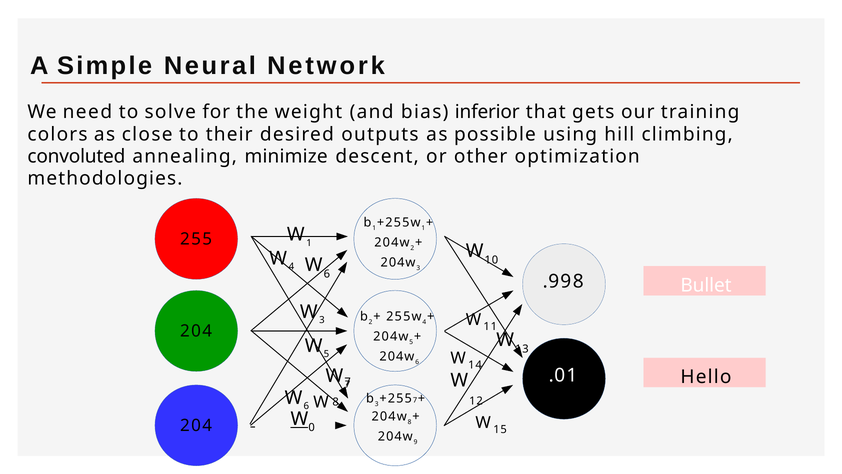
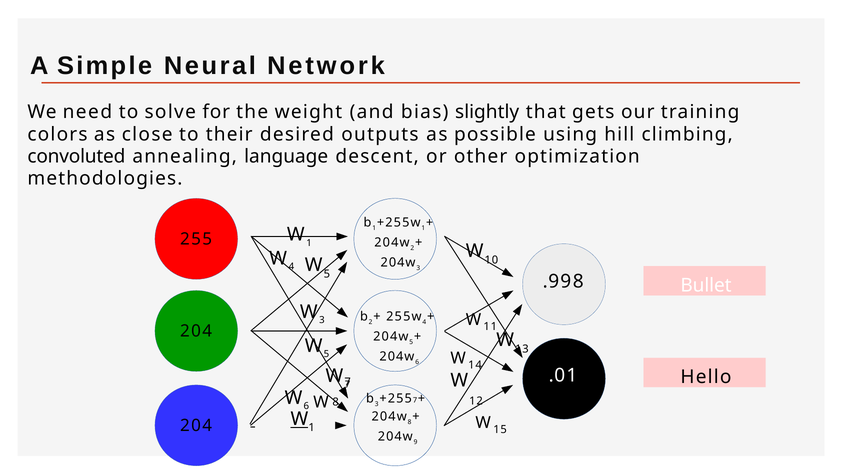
inferior: inferior -> slightly
minimize: minimize -> language
6 at (327, 274): 6 -> 5
0 at (312, 427): 0 -> 1
